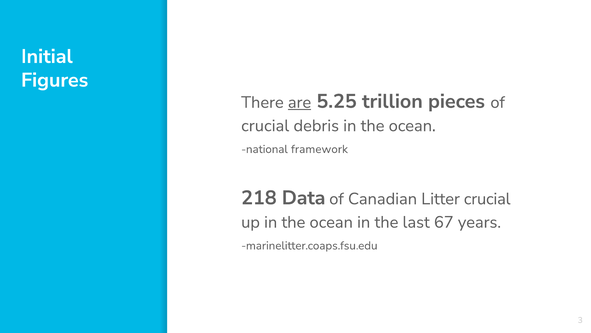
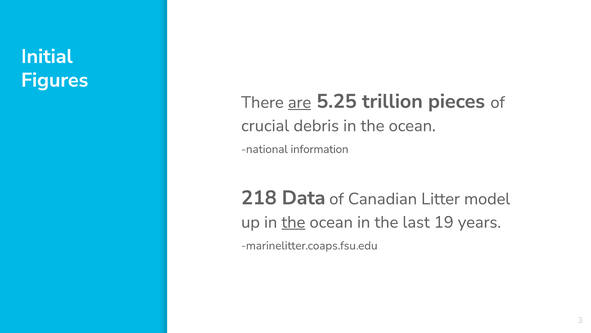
framework: framework -> information
Litter crucial: crucial -> model
the at (293, 222) underline: none -> present
67: 67 -> 19
